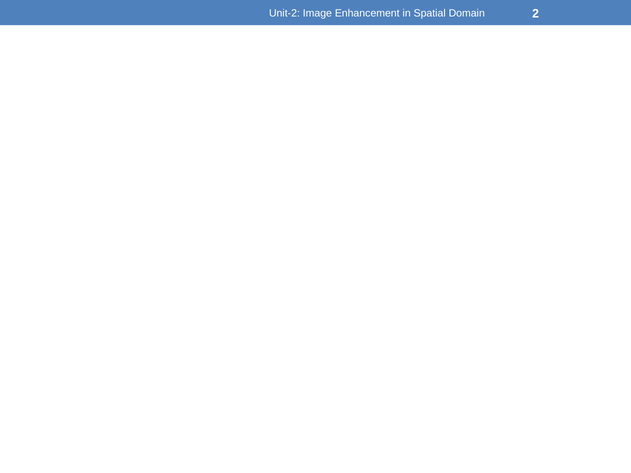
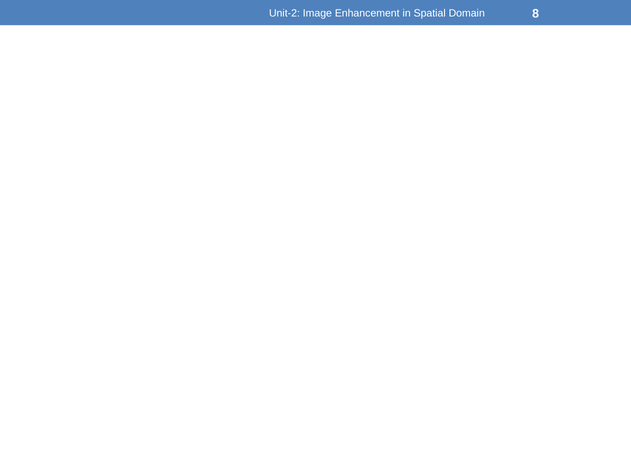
2: 2 -> 8
